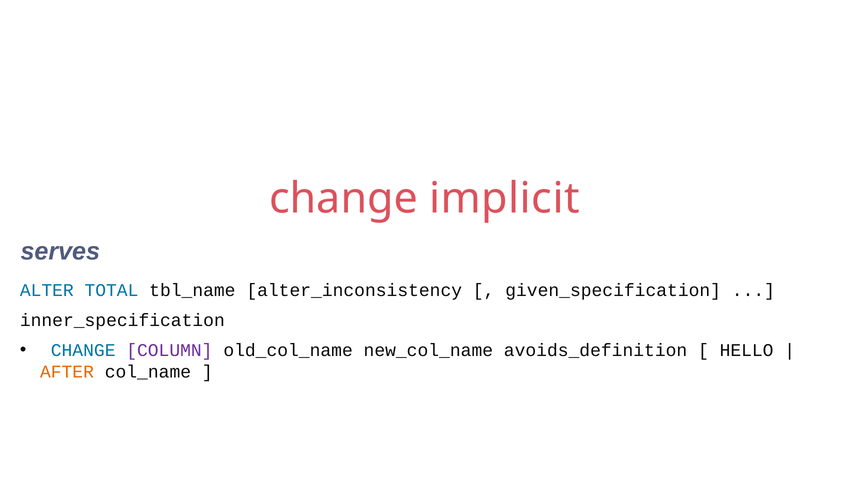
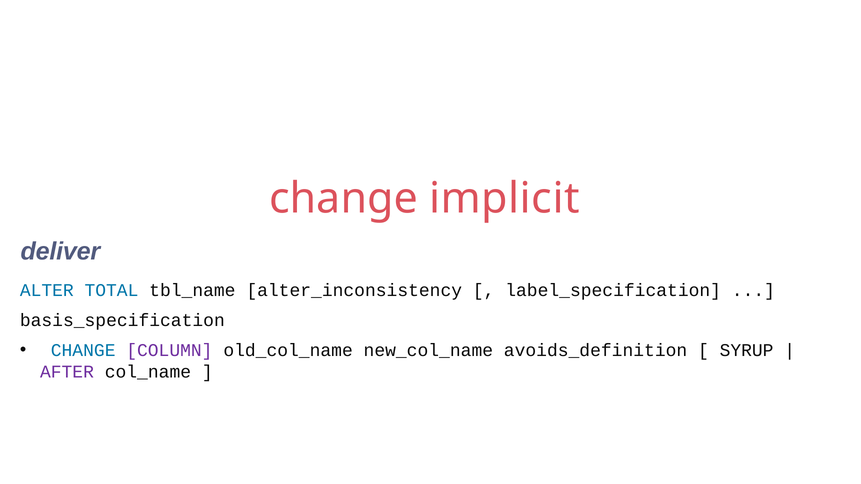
serves: serves -> deliver
given_specification: given_specification -> label_specification
inner_specification: inner_specification -> basis_specification
HELLO: HELLO -> SYRUP
AFTER colour: orange -> purple
